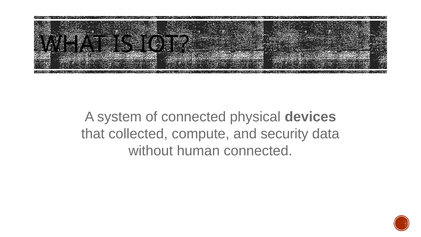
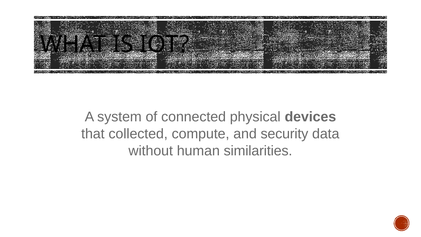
human connected: connected -> similarities
